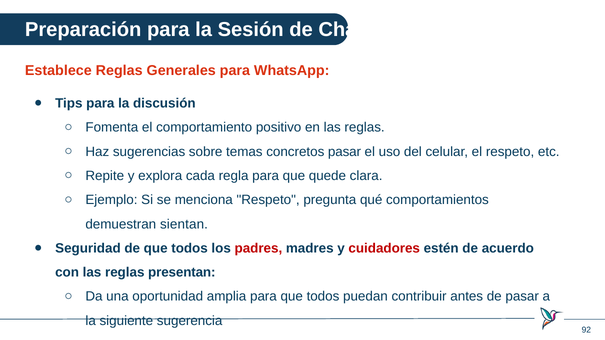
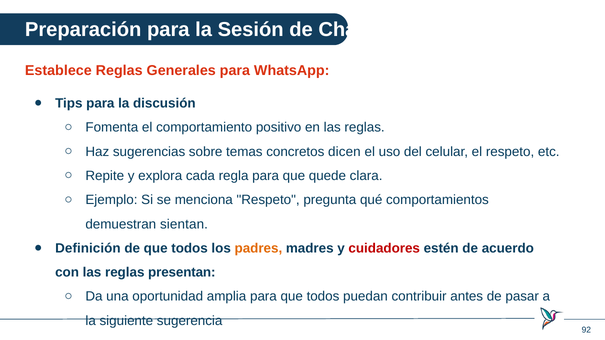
concretos pasar: pasar -> dicen
Seguridad: Seguridad -> Definición
padres colour: red -> orange
